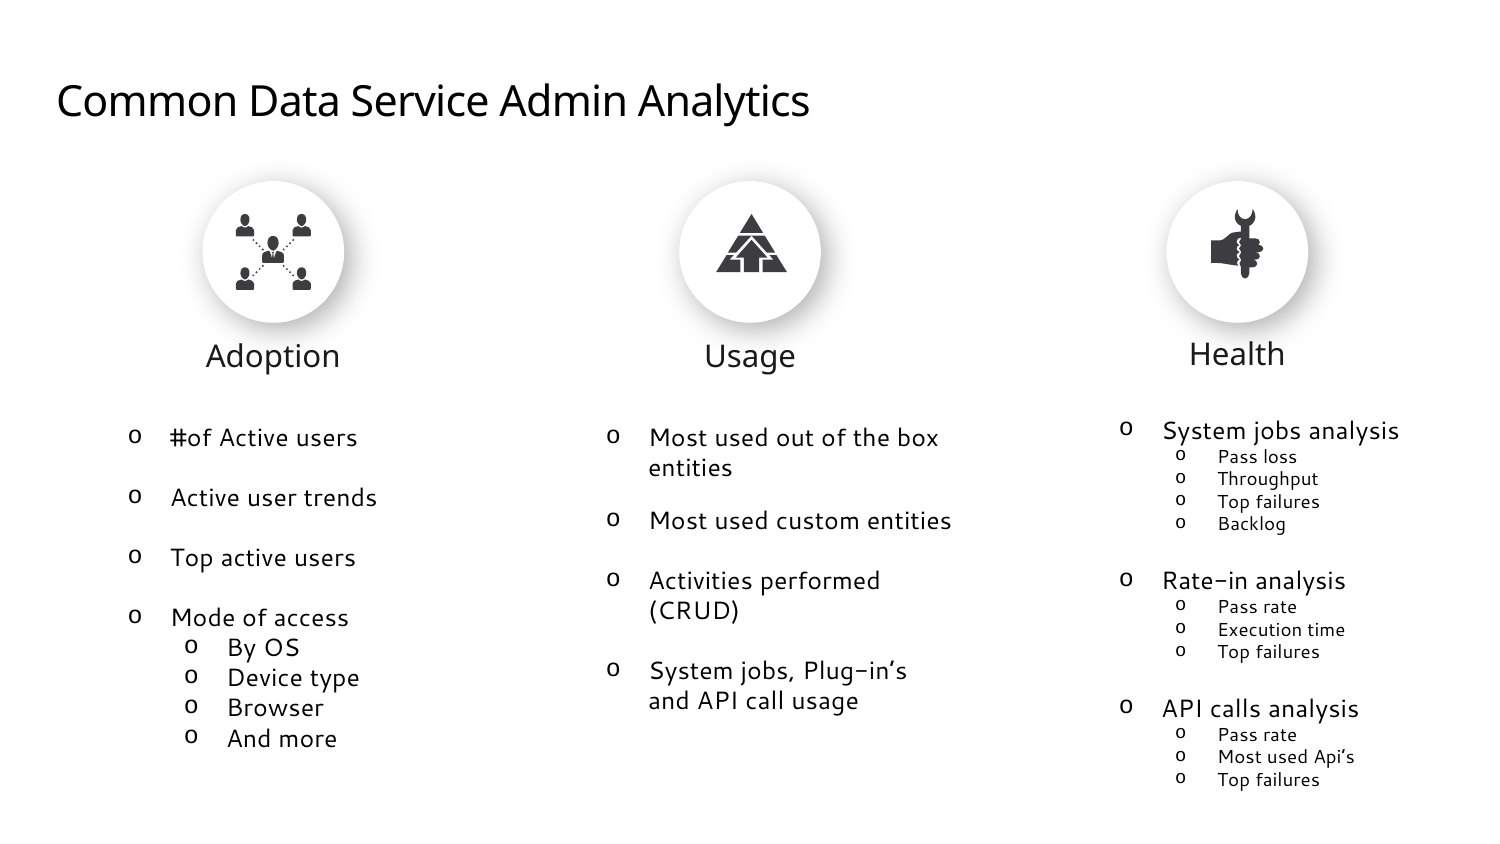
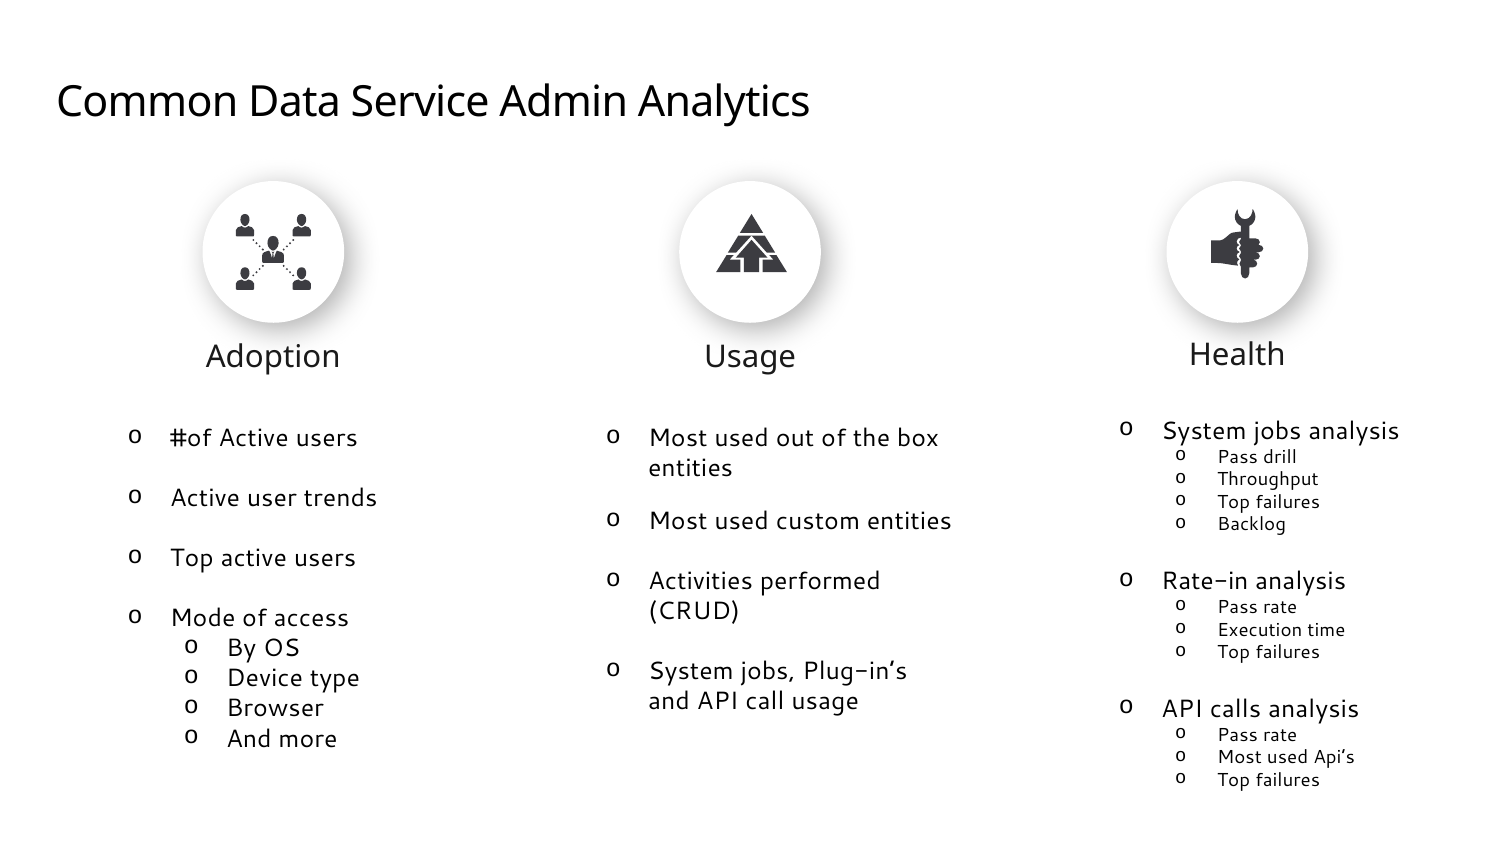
loss: loss -> drill
